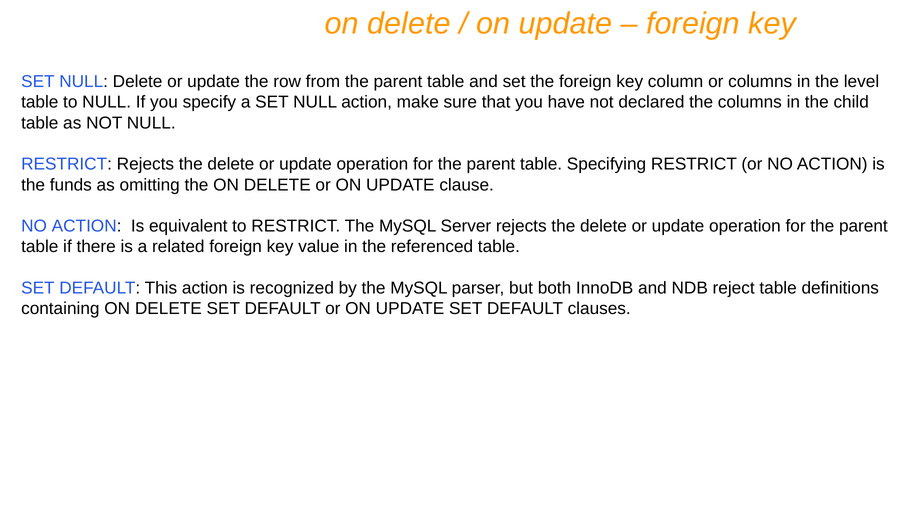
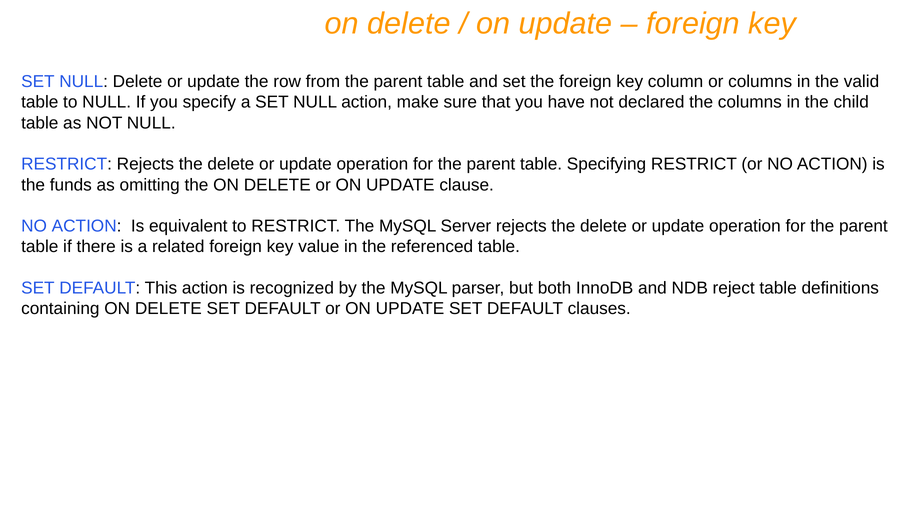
level: level -> valid
